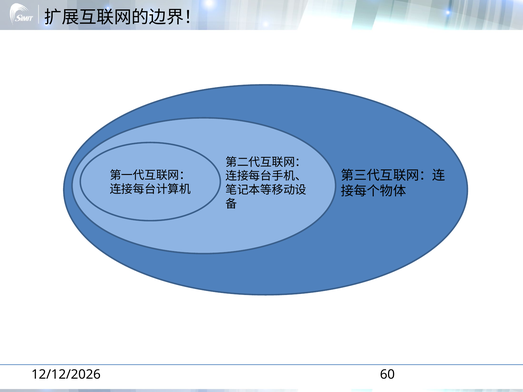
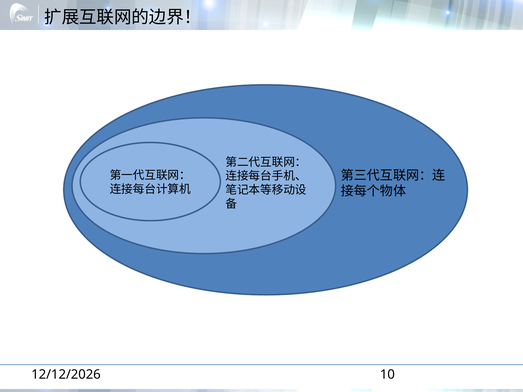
60: 60 -> 10
